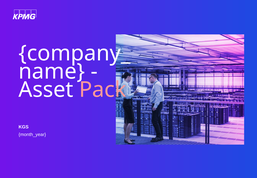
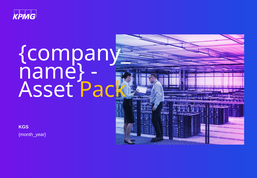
Pack colour: pink -> yellow
